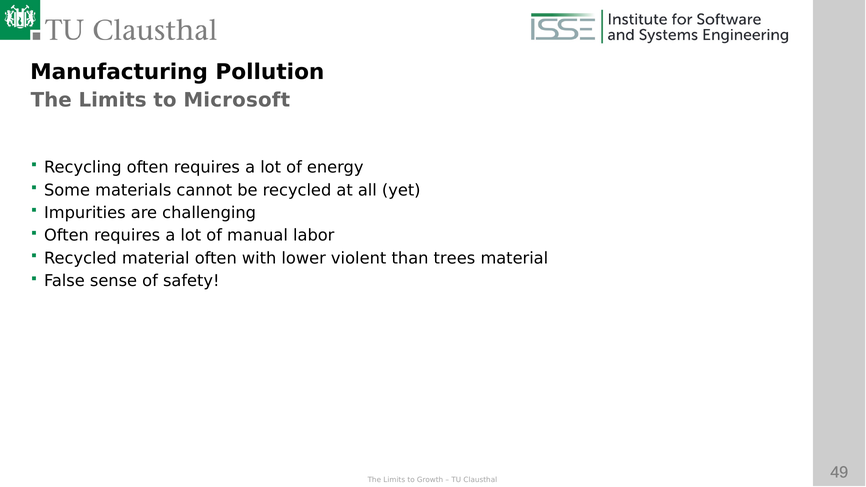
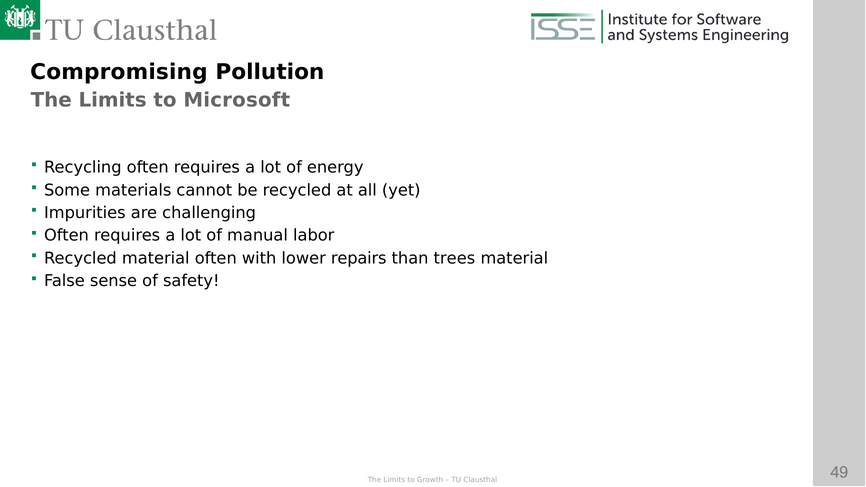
Manufacturing: Manufacturing -> Compromising
violent: violent -> repairs
